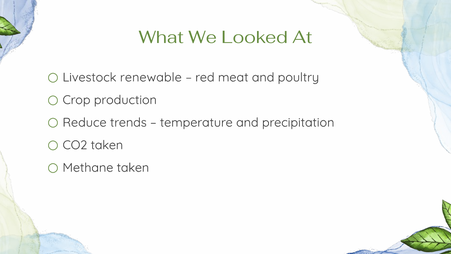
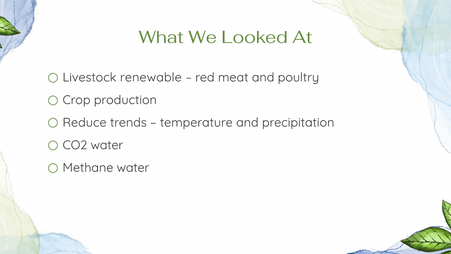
CO2 taken: taken -> water
Methane taken: taken -> water
